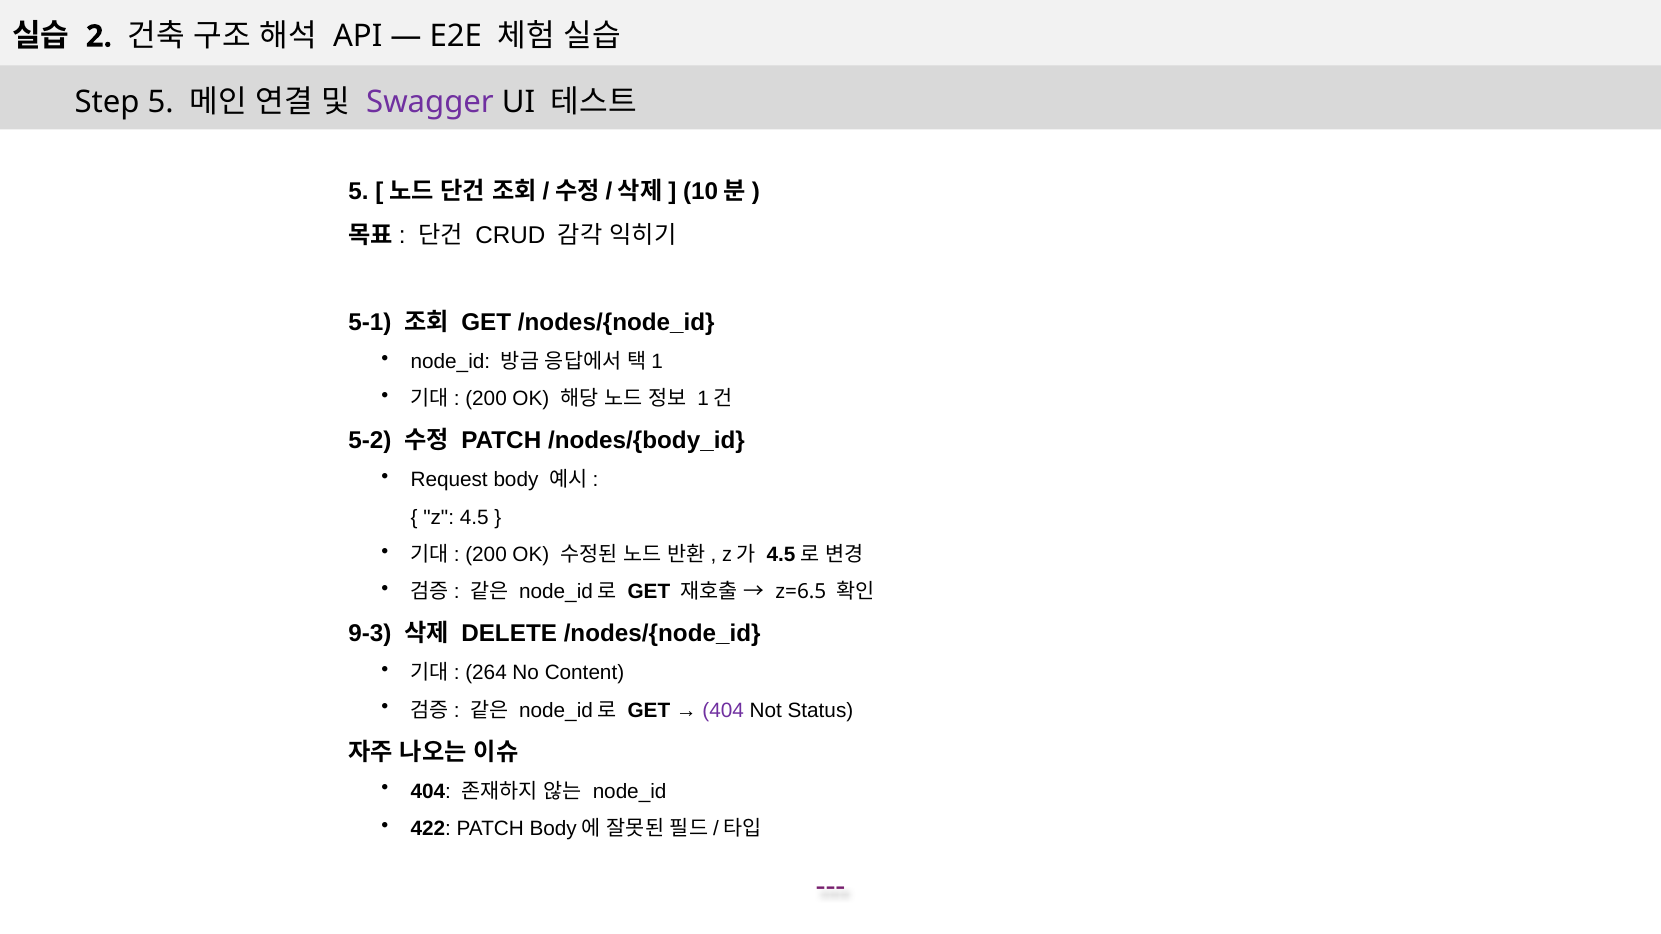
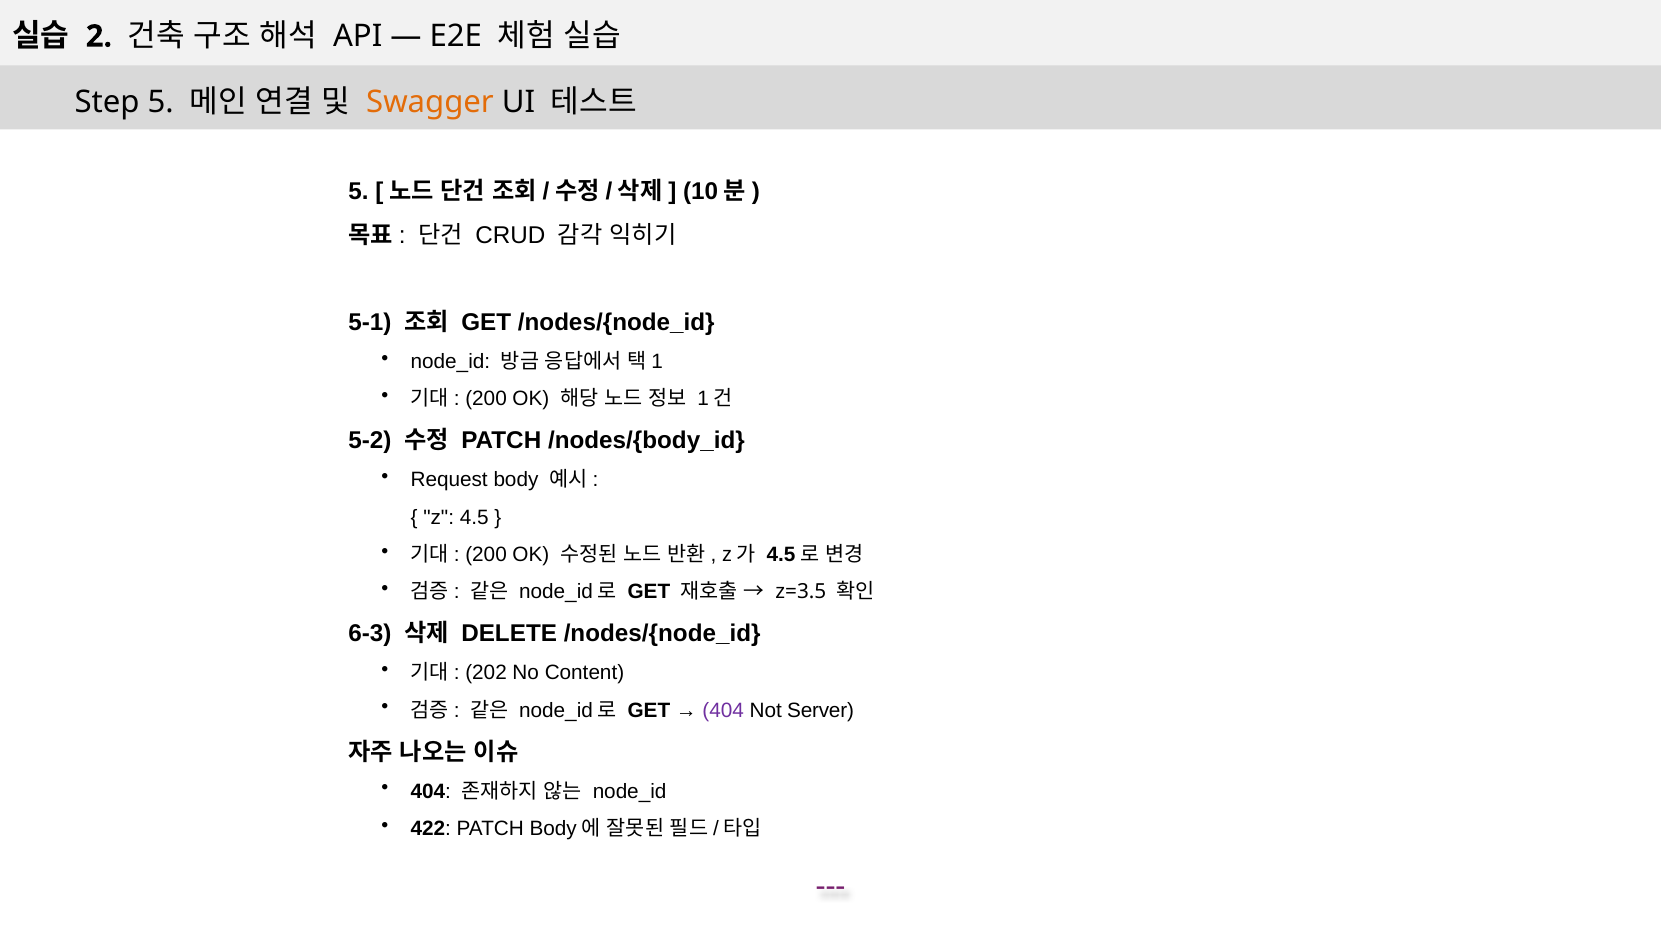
Swagger colour: purple -> orange
z=6.5: z=6.5 -> z=3.5
9-3: 9-3 -> 6-3
264: 264 -> 202
Status: Status -> Server
